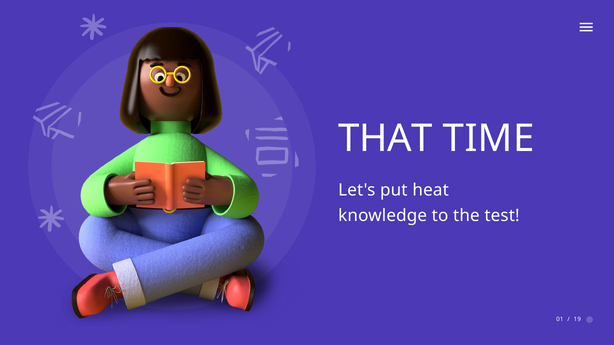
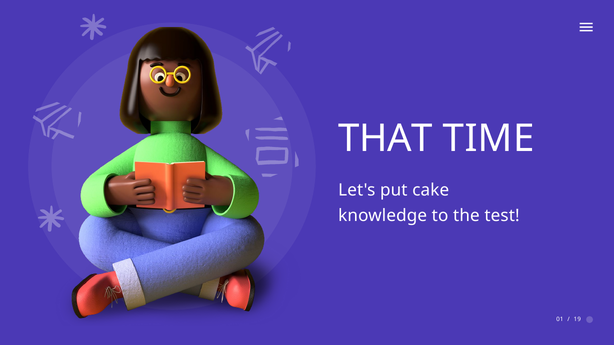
heat: heat -> cake
